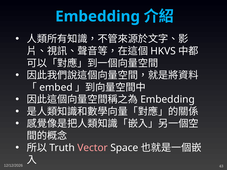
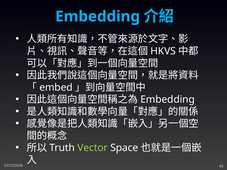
Vector colour: pink -> light green
